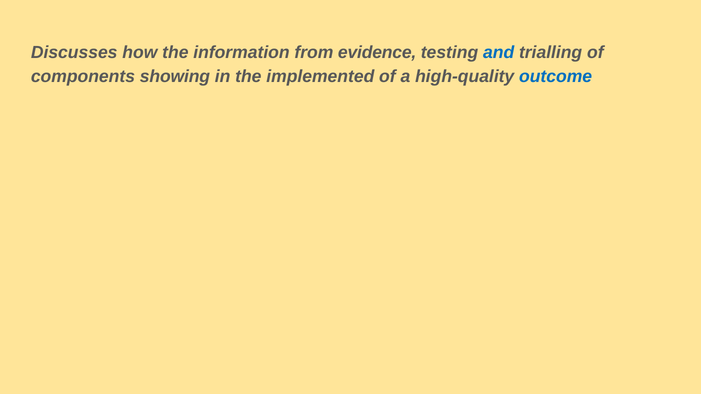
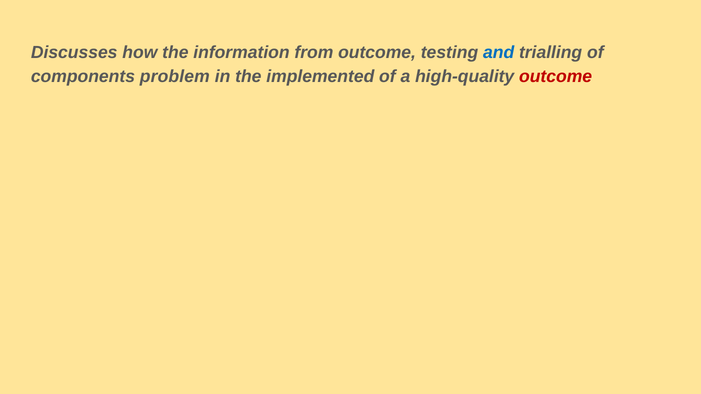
from evidence: evidence -> outcome
showing: showing -> problem
outcome at (556, 77) colour: blue -> red
